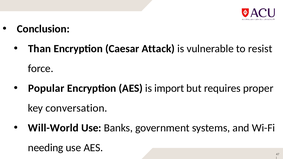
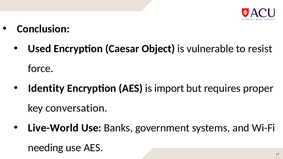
Than: Than -> Used
Attack: Attack -> Object
Popular: Popular -> Identity
Will-World: Will-World -> Live-World
